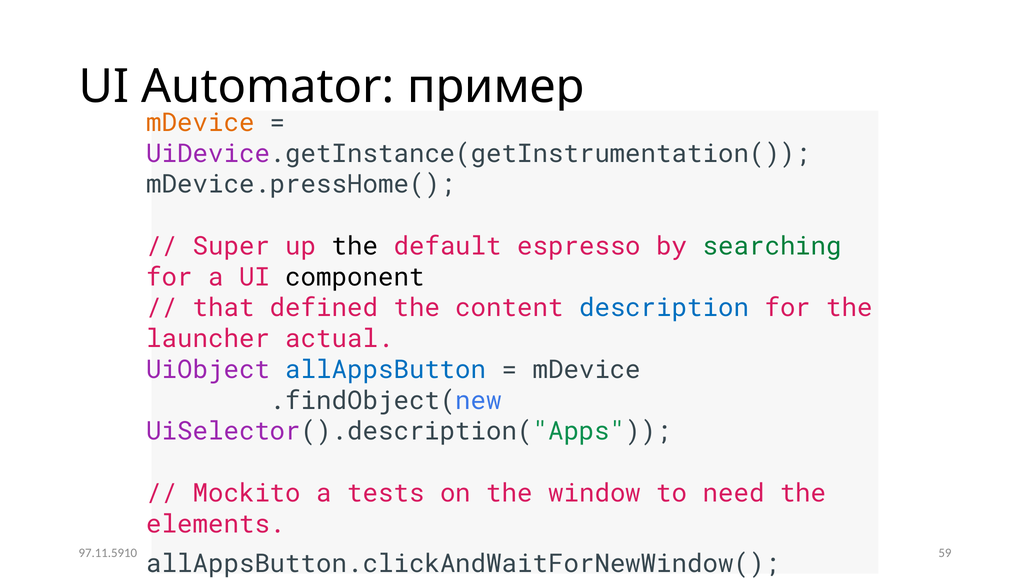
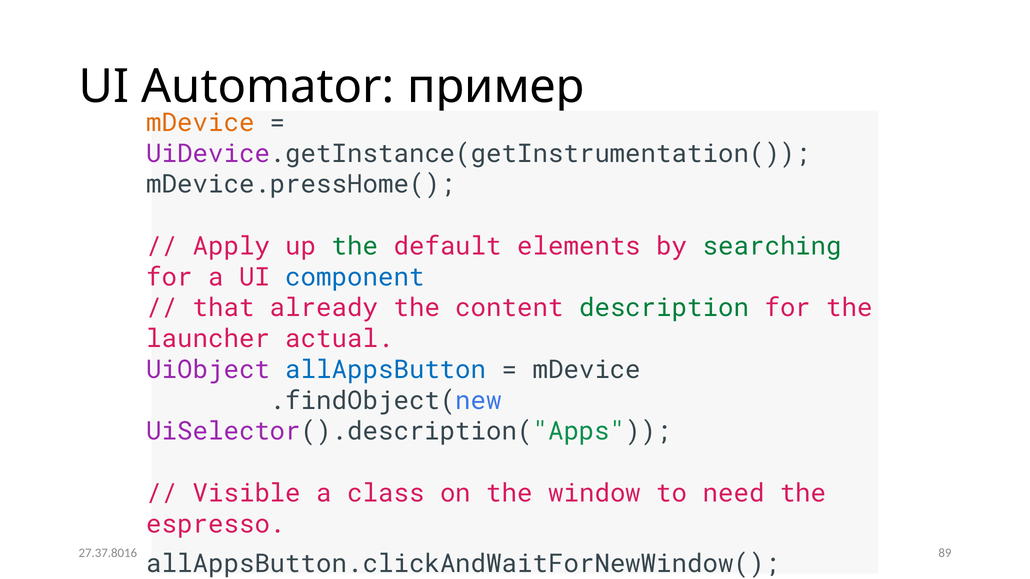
Super: Super -> Apply
the at (355, 246) colour: black -> green
espresso: espresso -> elements
component colour: black -> blue
defined: defined -> already
description colour: blue -> green
Mockito: Mockito -> Visible
tests: tests -> class
elements: elements -> espresso
59: 59 -> 89
97.11.5910: 97.11.5910 -> 27.37.8016
